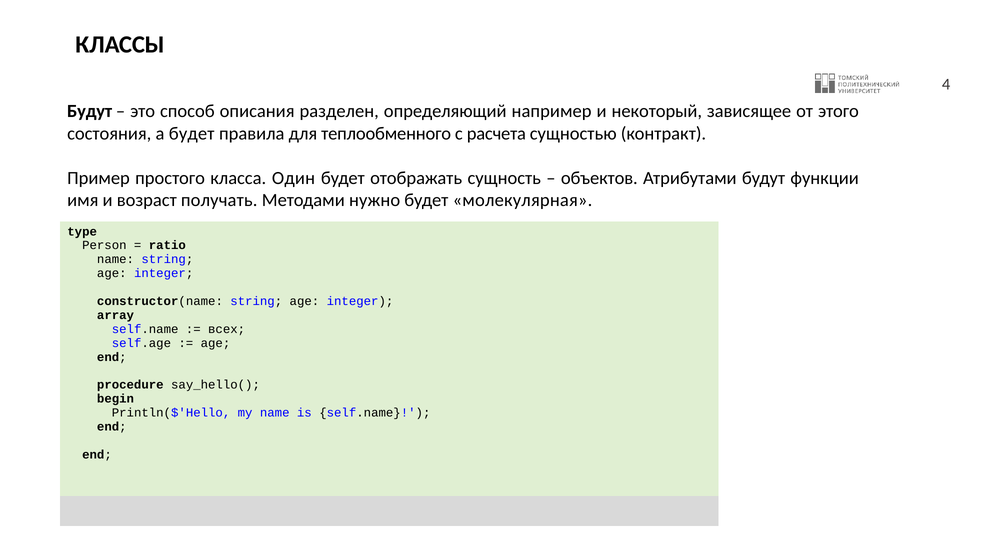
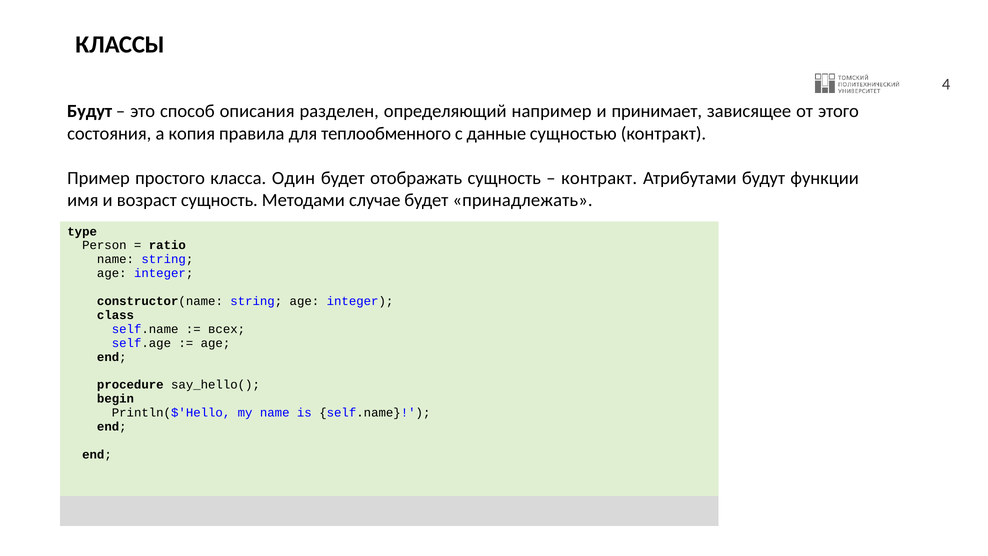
некоторый: некоторый -> принимает
а будет: будет -> копия
расчета: расчета -> данные
объектов at (599, 178): объектов -> контракт
возраст получать: получать -> сущность
нужно: нужно -> случае
молекулярная: молекулярная -> принадлежать
array: array -> class
